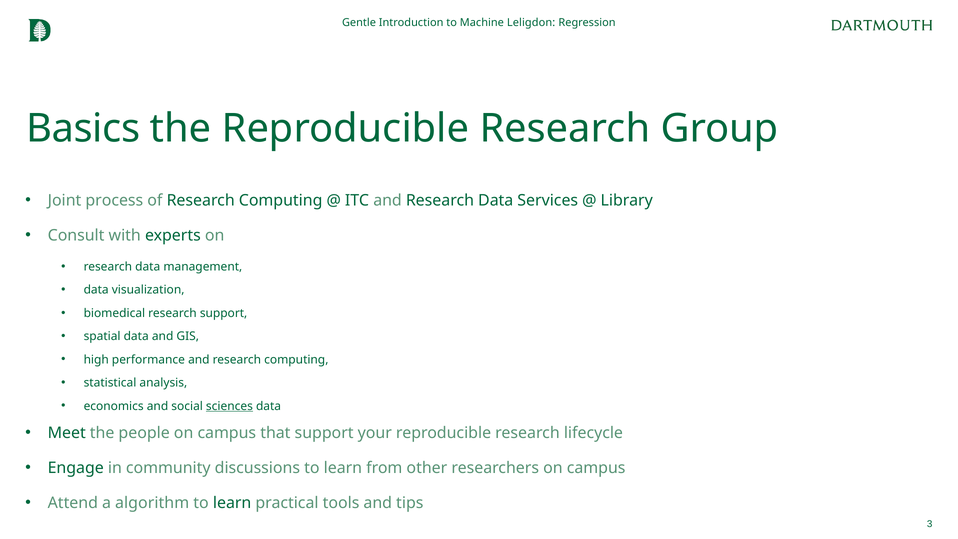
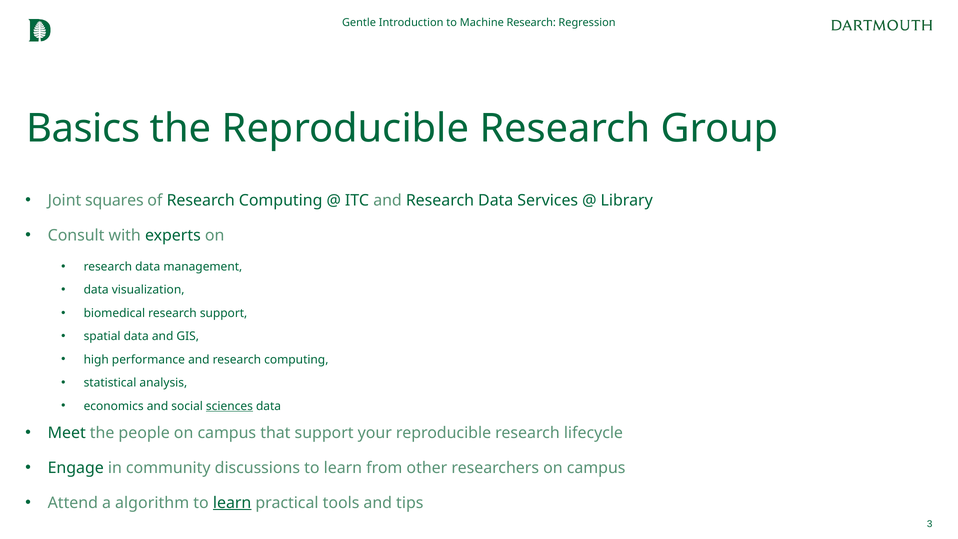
Machine Leligdon: Leligdon -> Research
process: process -> squares
learn at (232, 503) underline: none -> present
